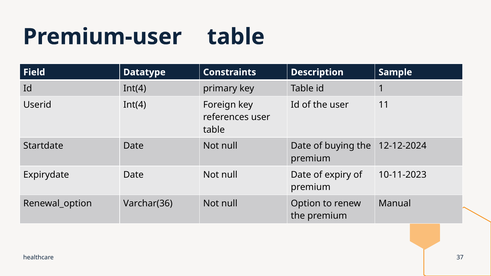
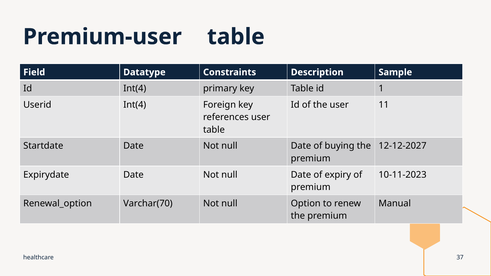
12-12-2024: 12-12-2024 -> 12-12-2027
Varchar(36: Varchar(36 -> Varchar(70
